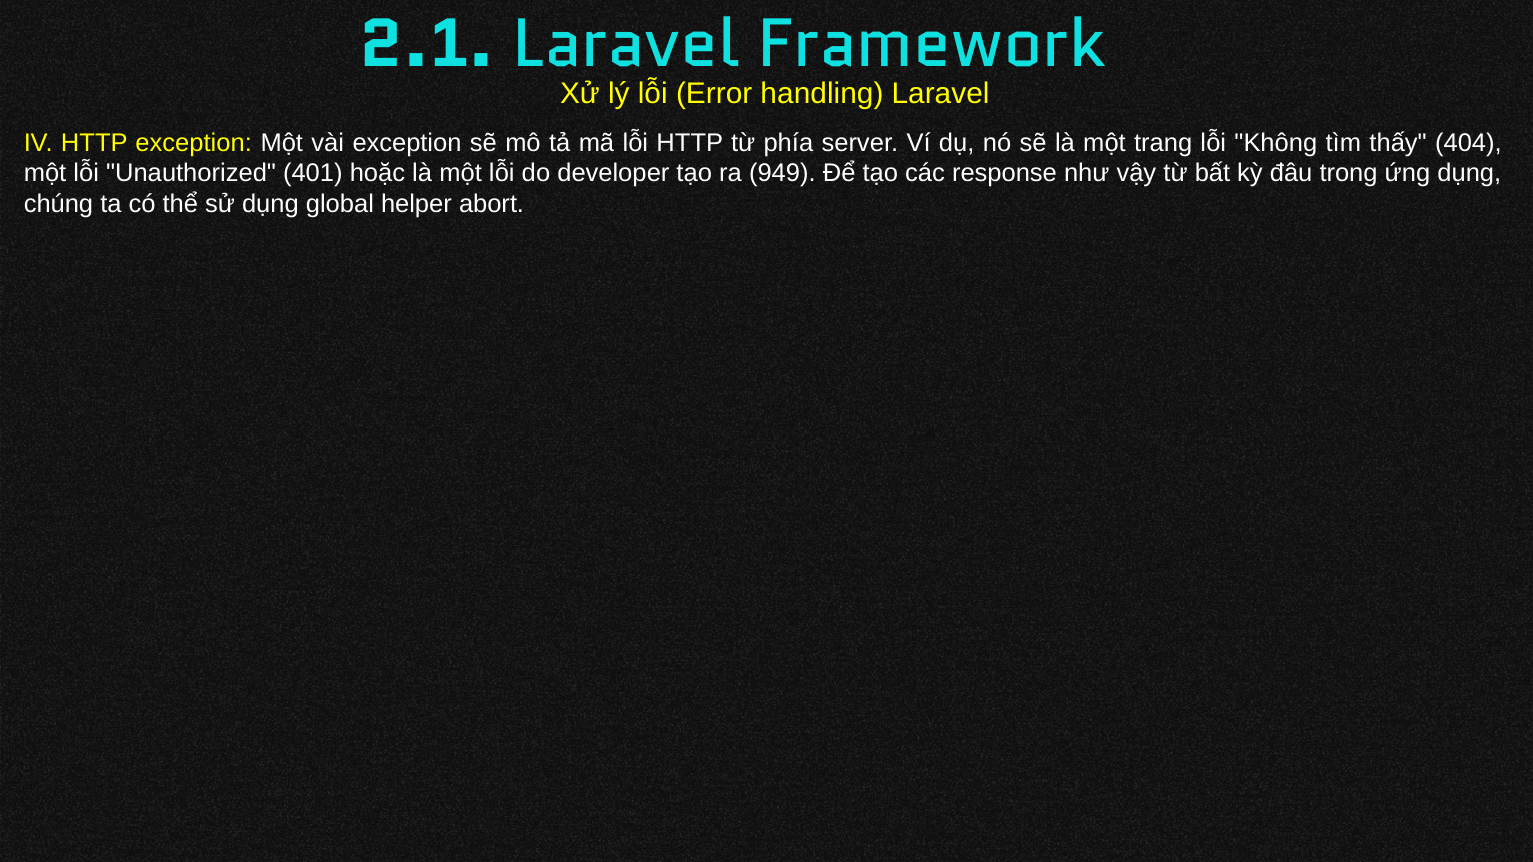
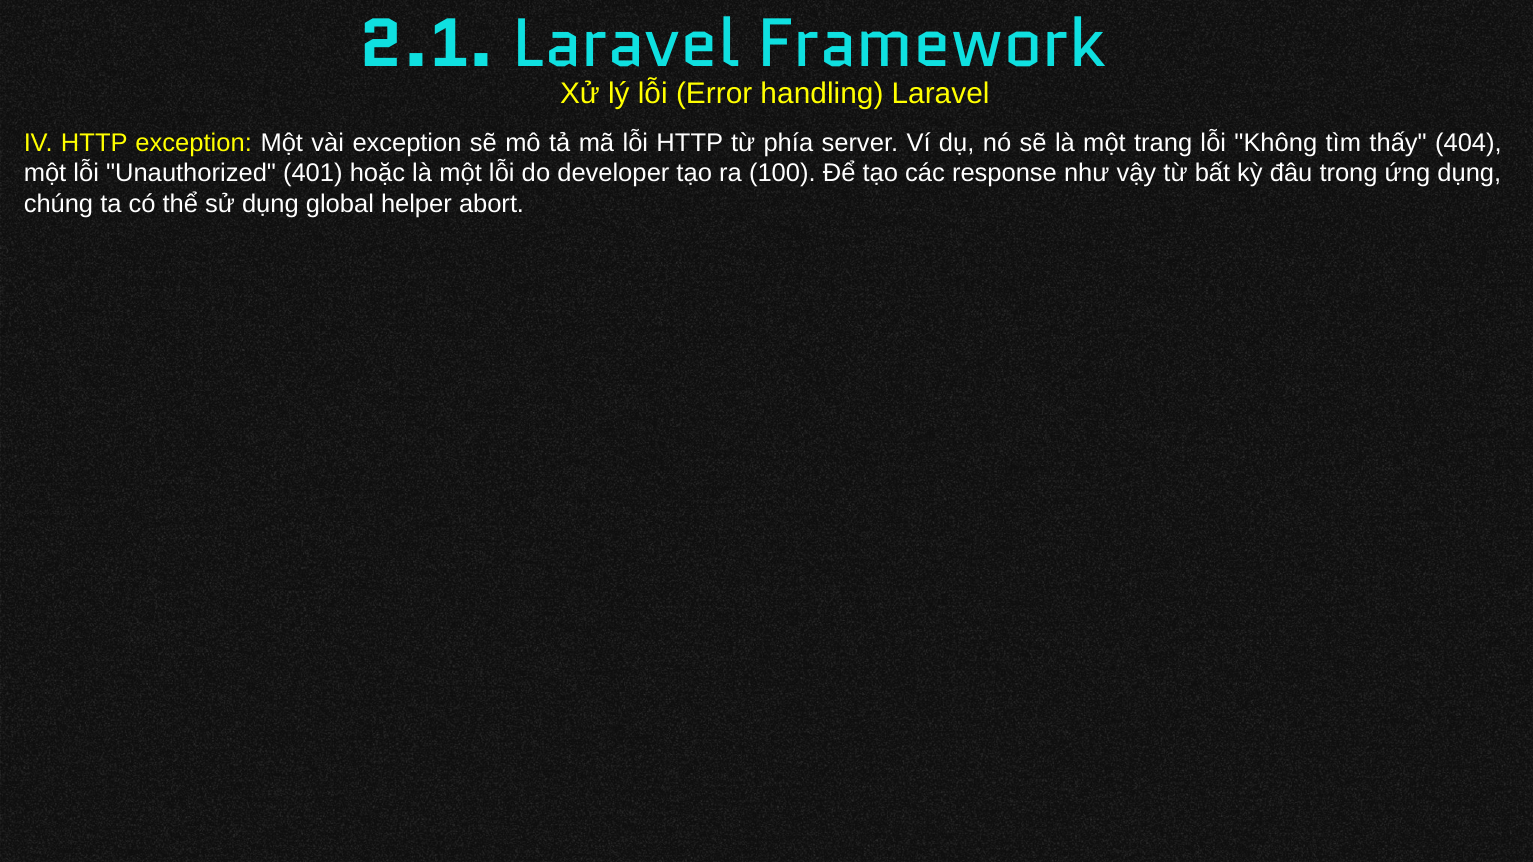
949: 949 -> 100
